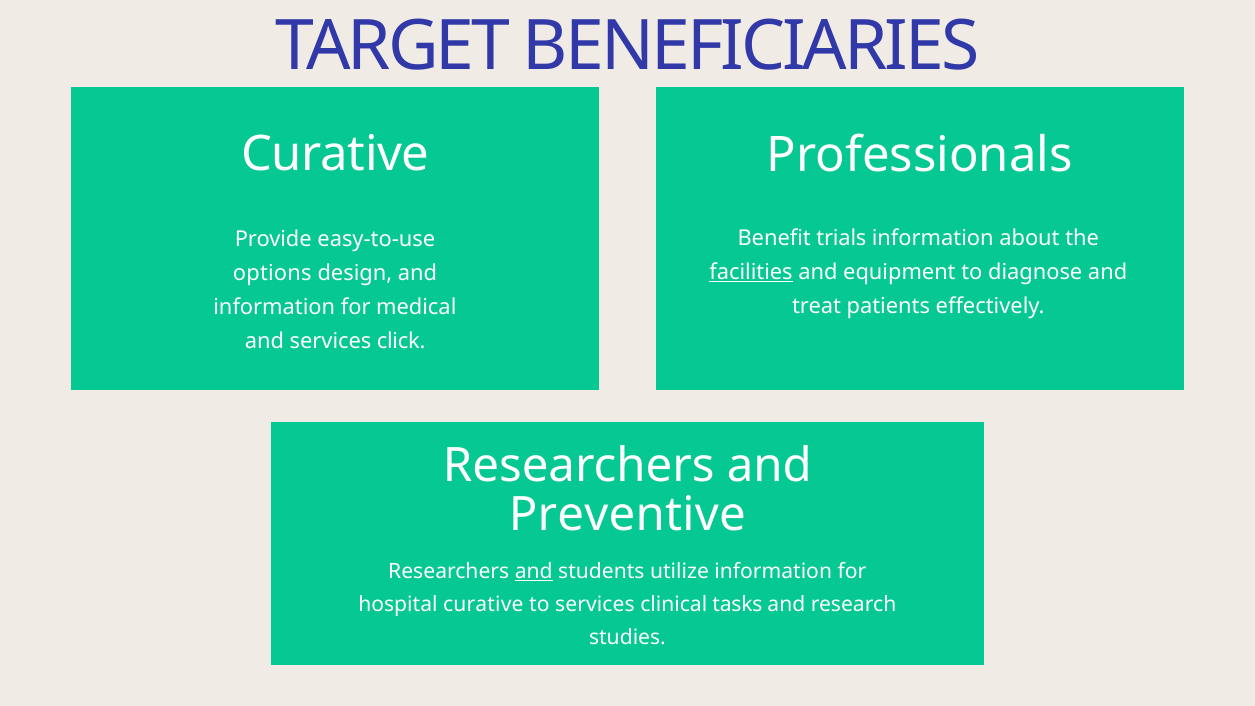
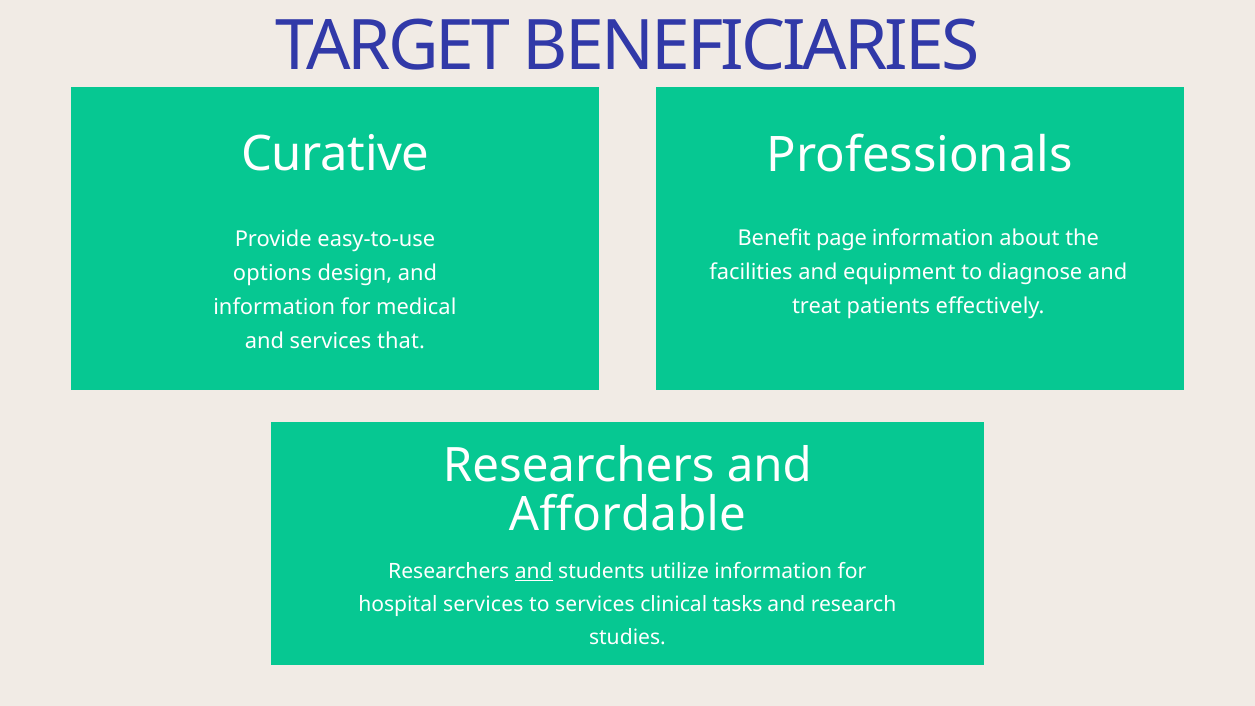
trials: trials -> page
facilities underline: present -> none
click: click -> that
Preventive: Preventive -> Affordable
hospital curative: curative -> services
